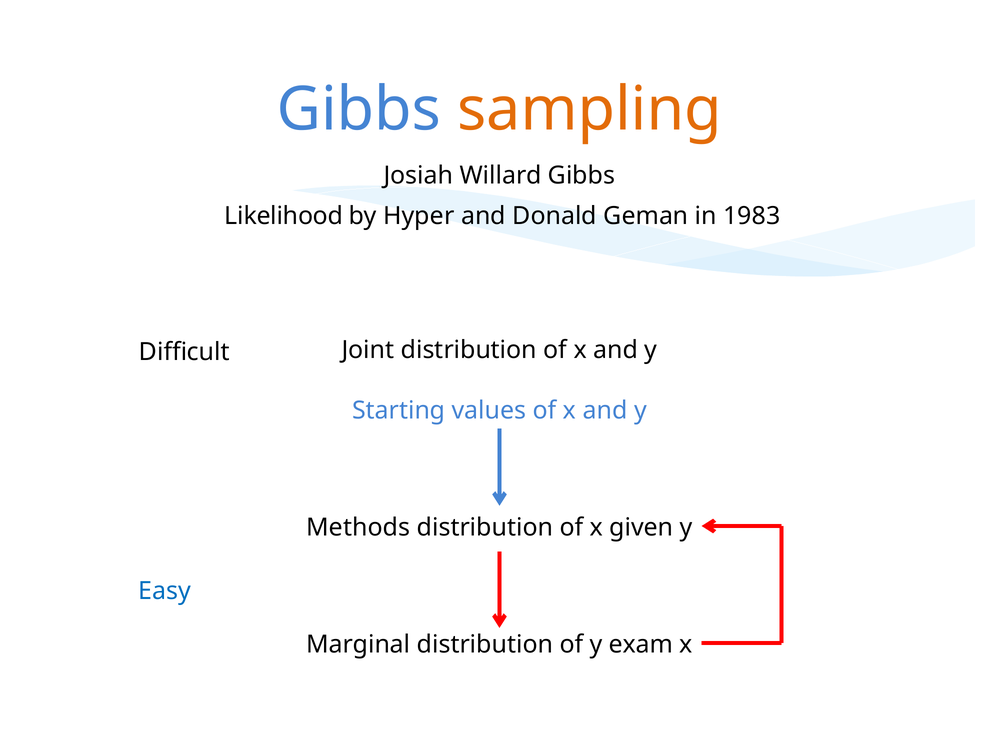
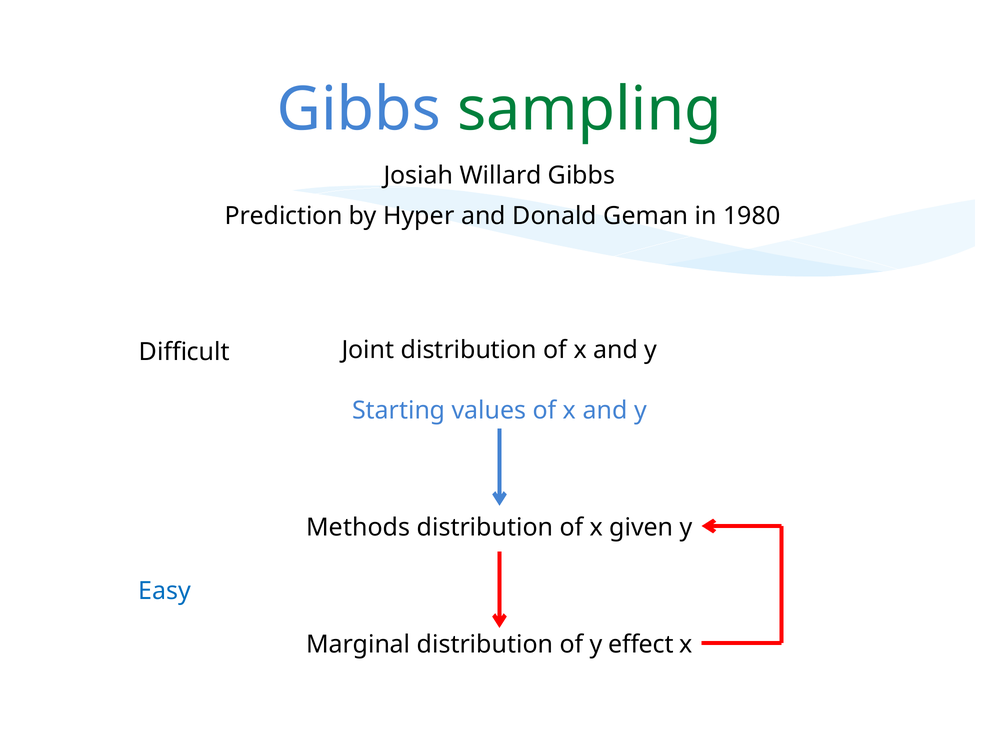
sampling colour: orange -> green
Likelihood: Likelihood -> Prediction
1983: 1983 -> 1980
exam: exam -> effect
